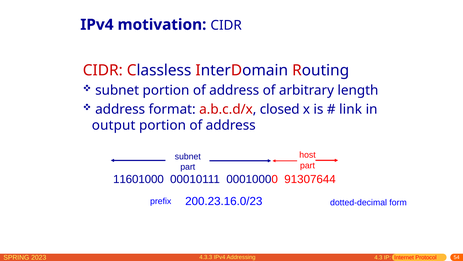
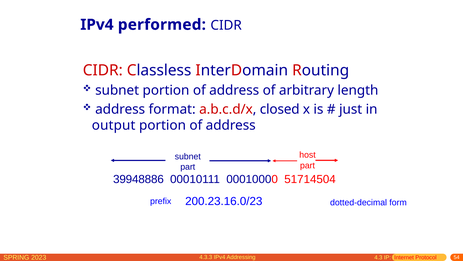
motivation: motivation -> performed
link: link -> just
11601000: 11601000 -> 39948886
91307644: 91307644 -> 51714504
